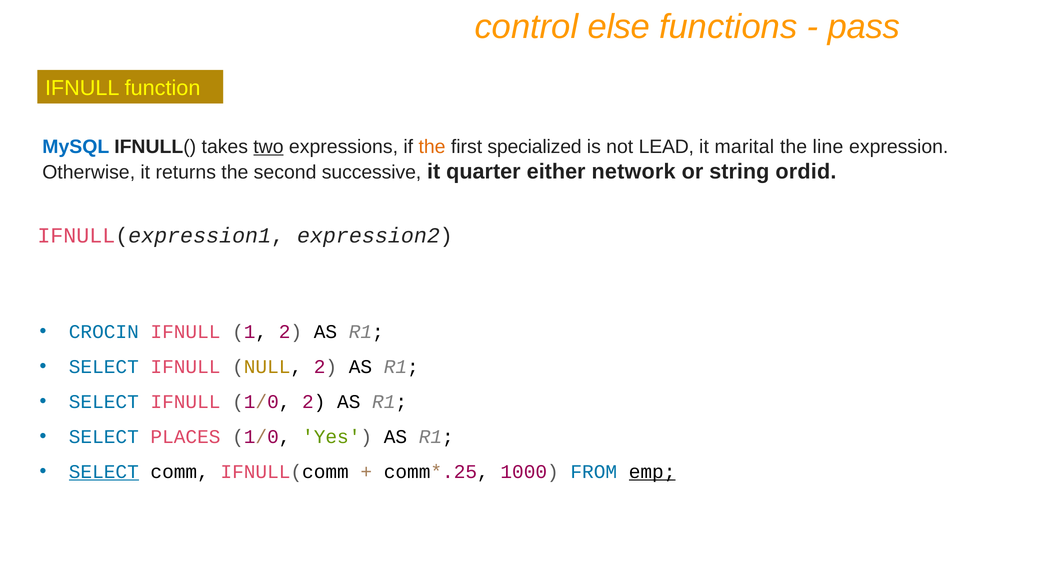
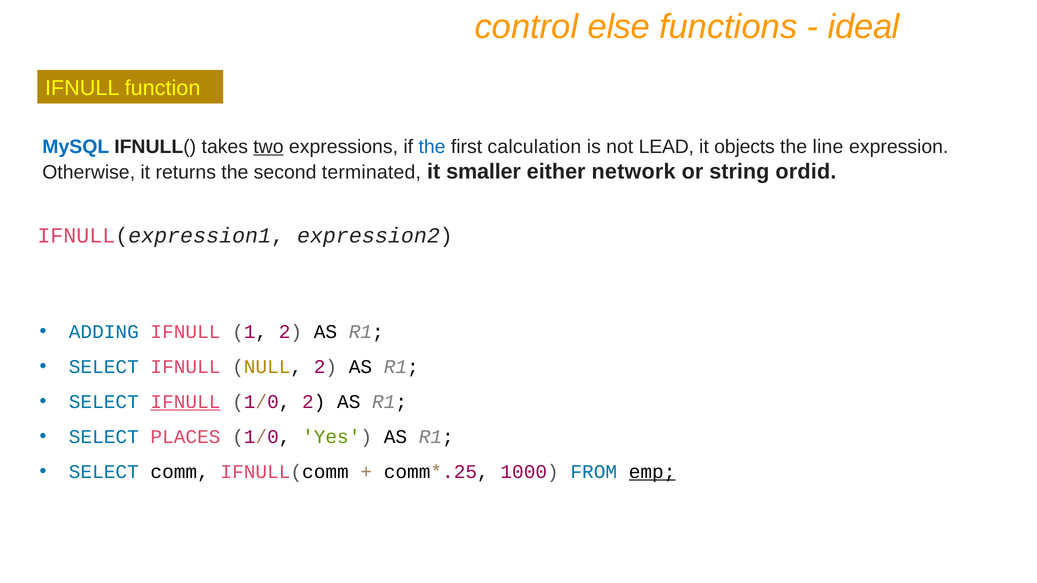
pass: pass -> ideal
the at (432, 147) colour: orange -> blue
specialized: specialized -> calculation
marital: marital -> objects
successive: successive -> terminated
quarter: quarter -> smaller
CROCIN: CROCIN -> ADDING
IFNULL at (185, 402) underline: none -> present
SELECT at (104, 472) underline: present -> none
